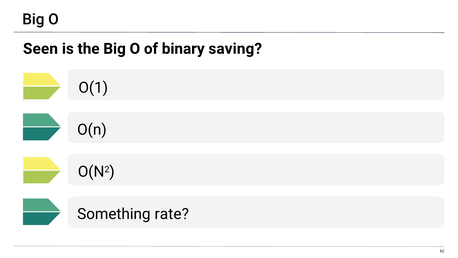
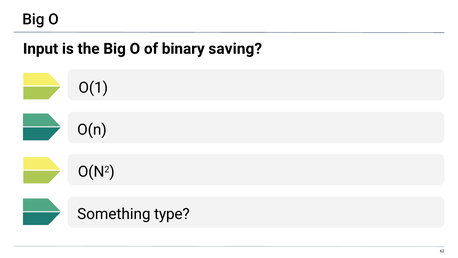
Seen: Seen -> Input
rate: rate -> type
